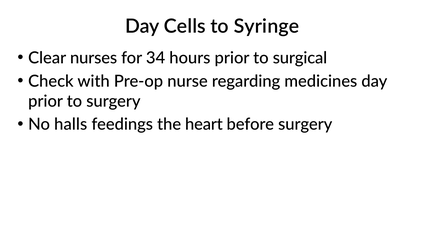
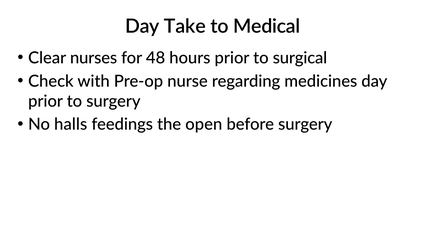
Cells: Cells -> Take
Syringe: Syringe -> Medical
34: 34 -> 48
heart: heart -> open
